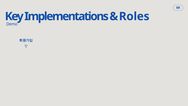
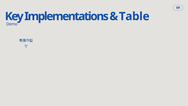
Roles: Roles -> Table
